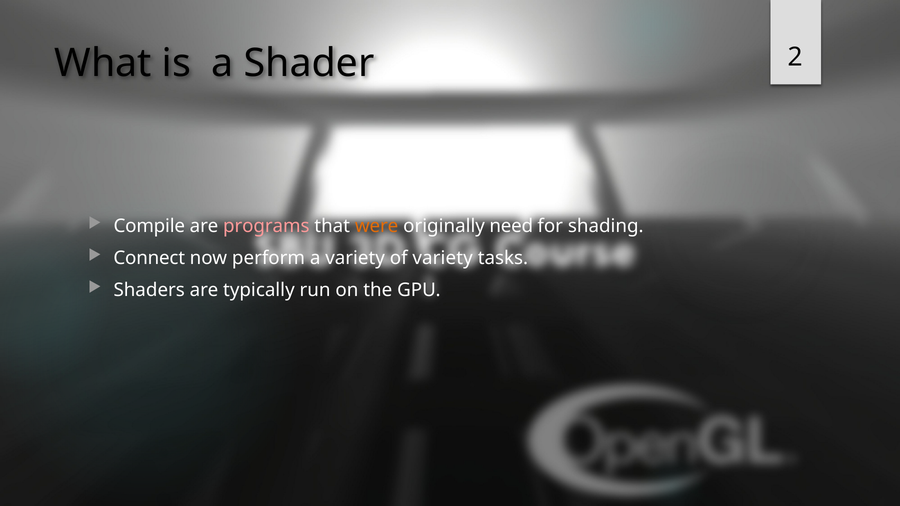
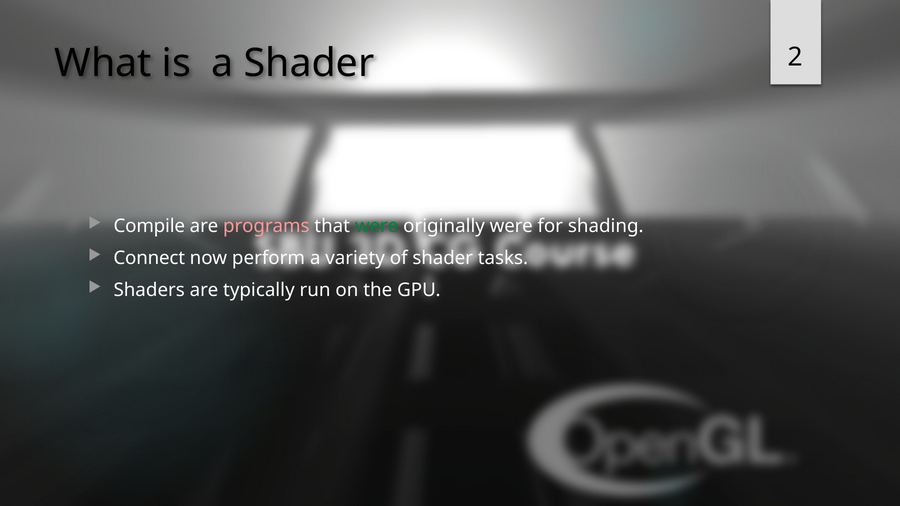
were at (377, 226) colour: orange -> green
originally need: need -> were
of variety: variety -> shader
